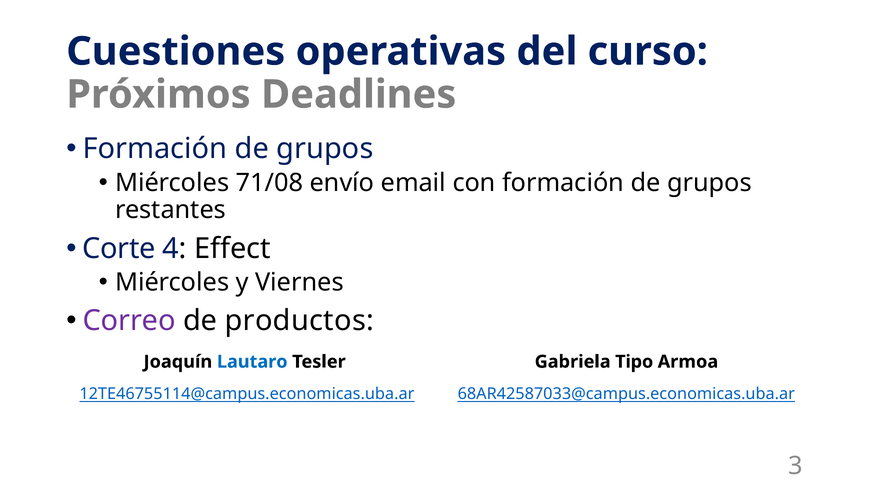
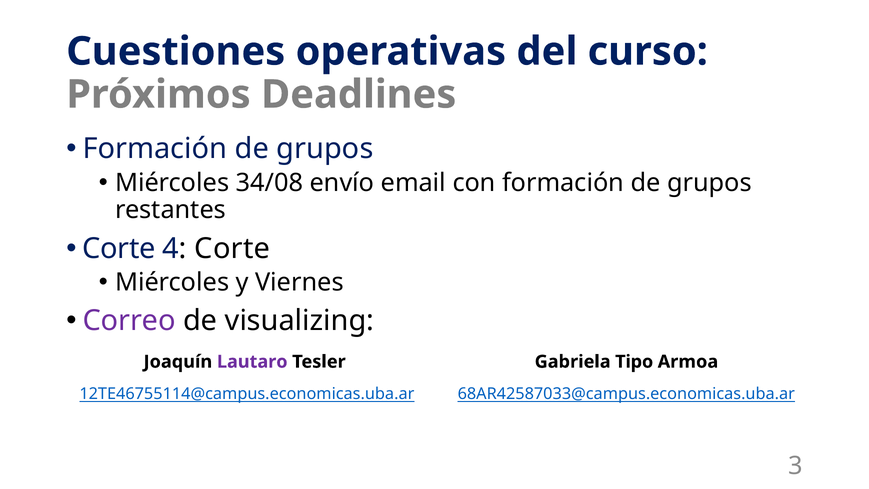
71/08: 71/08 -> 34/08
4 Effect: Effect -> Corte
productos: productos -> visualizing
Lautaro colour: blue -> purple
